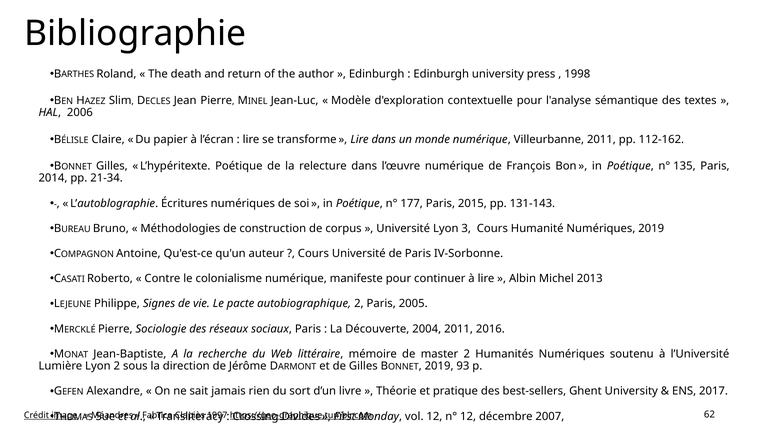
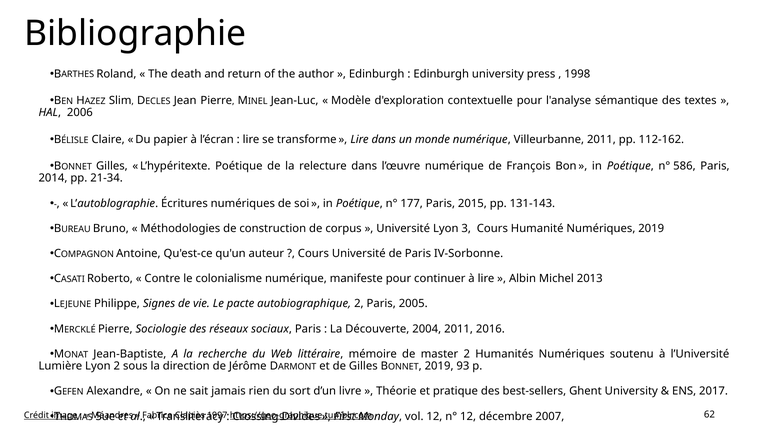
135: 135 -> 586
